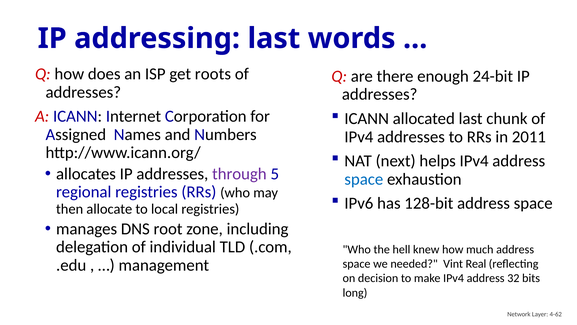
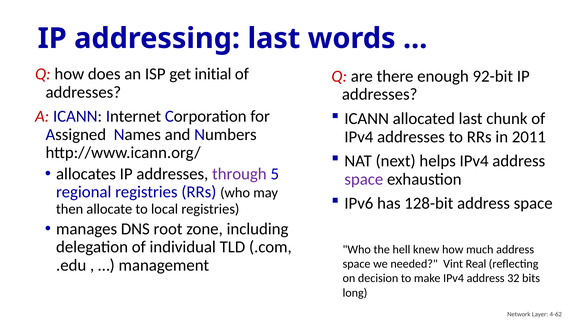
roots: roots -> initial
24-bit: 24-bit -> 92-bit
space at (364, 179) colour: blue -> purple
